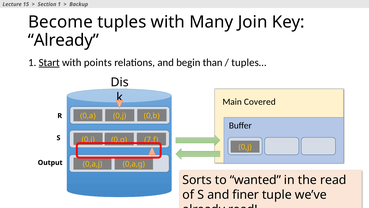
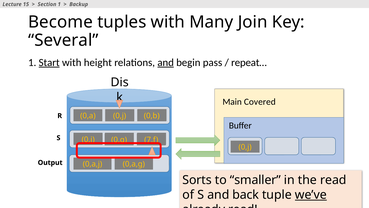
Already at (63, 40): Already -> Several
points: points -> height
and at (166, 62) underline: none -> present
than: than -> pass
tuples…: tuples… -> repeat…
wanted: wanted -> smaller
finer: finer -> back
we’ve underline: none -> present
